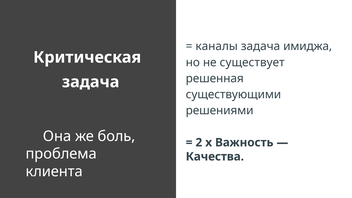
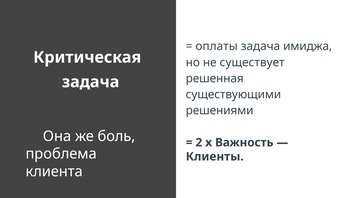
каналы: каналы -> оплаты
Качества: Качества -> Клиенты
